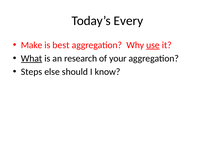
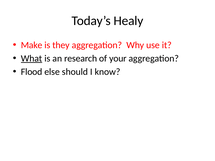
Every: Every -> Healy
best: best -> they
use underline: present -> none
Steps: Steps -> Flood
